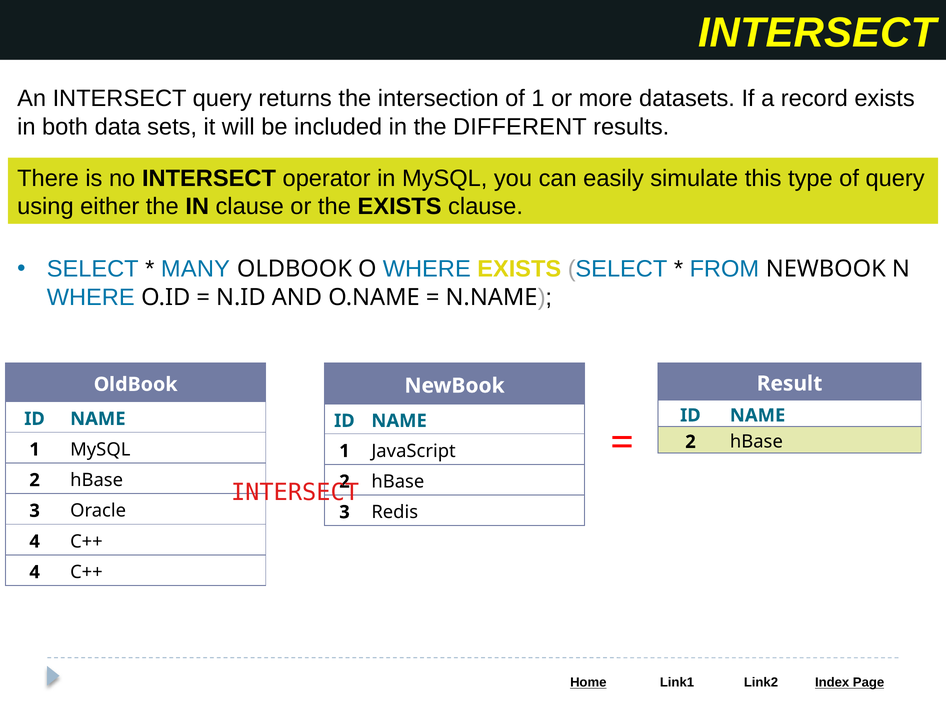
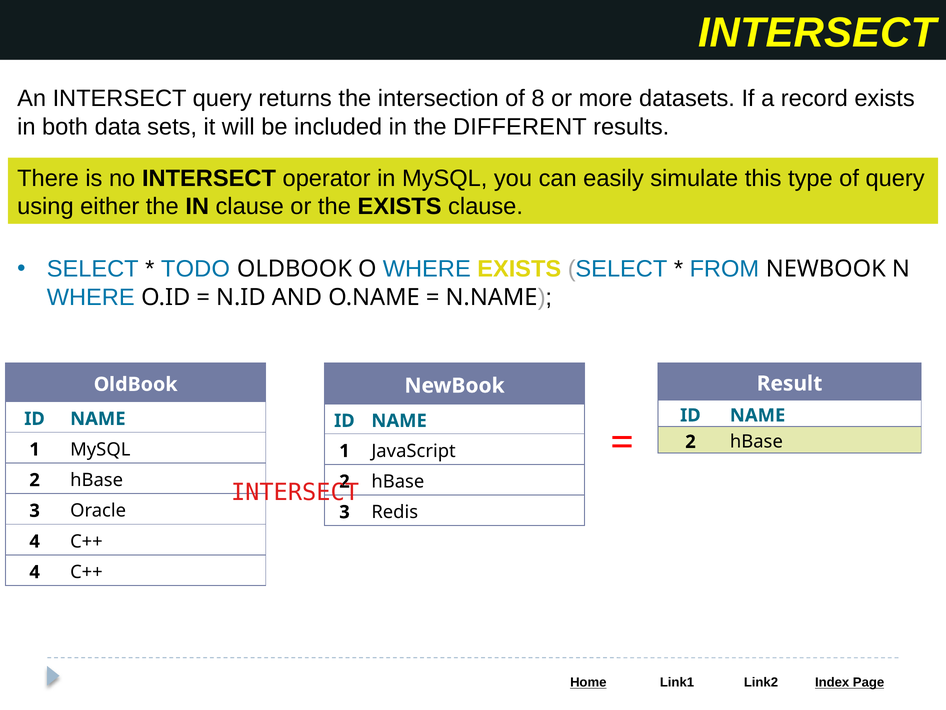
of 1: 1 -> 8
MANY: MANY -> TODO
